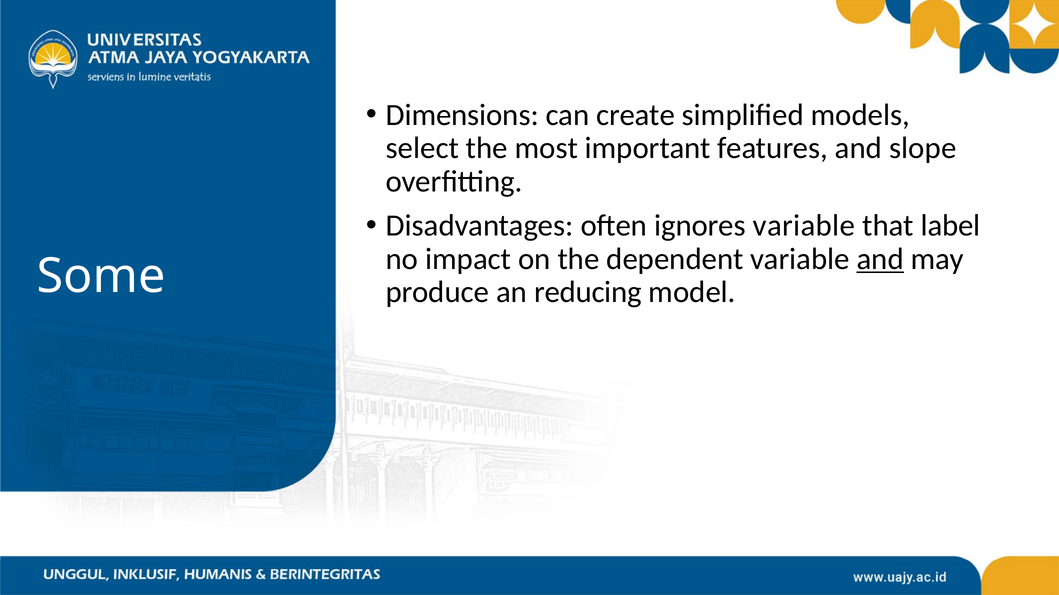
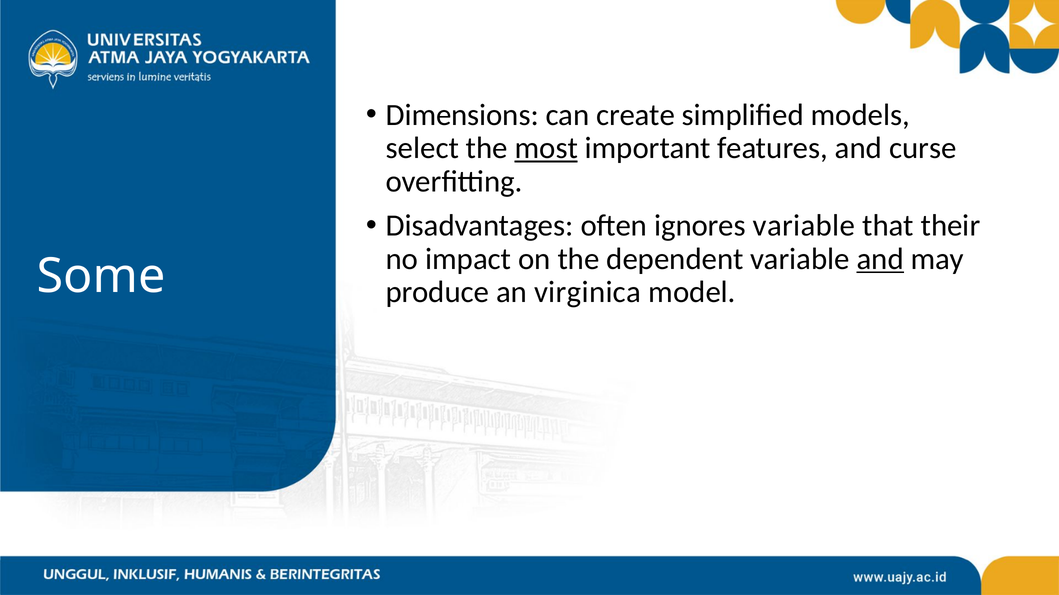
most underline: none -> present
slope: slope -> curse
label: label -> their
reducing: reducing -> virginica
